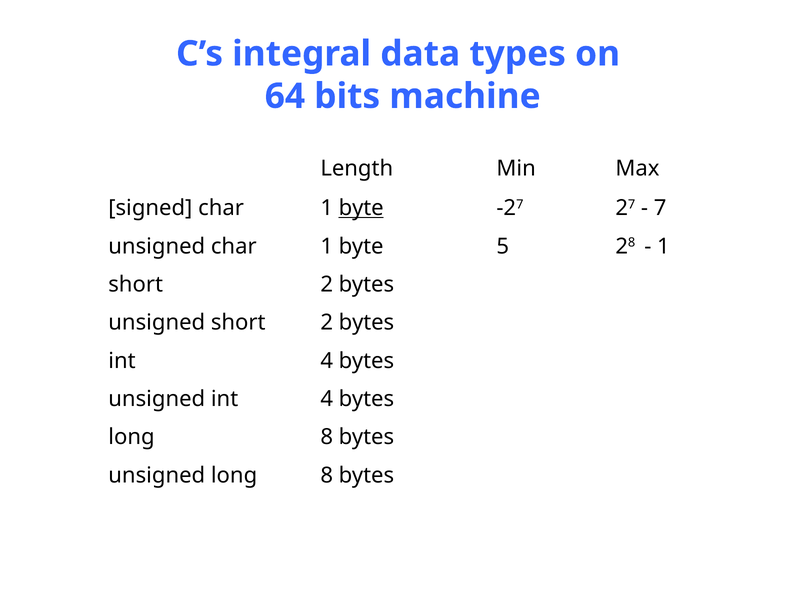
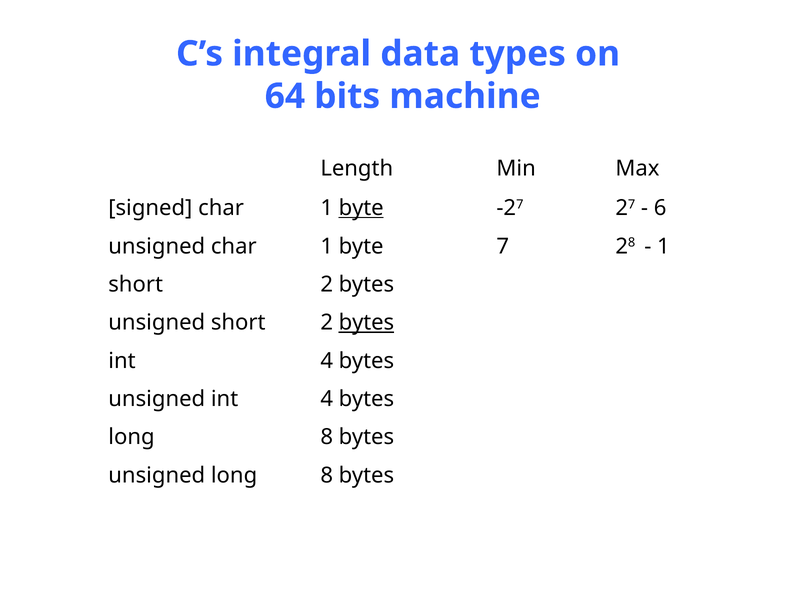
7: 7 -> 6
5: 5 -> 7
bytes at (366, 322) underline: none -> present
